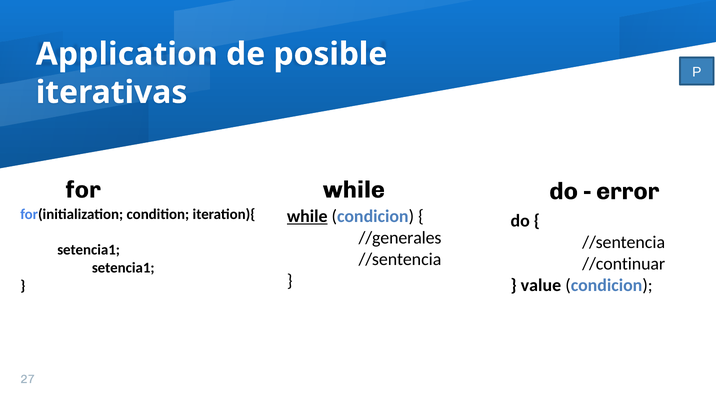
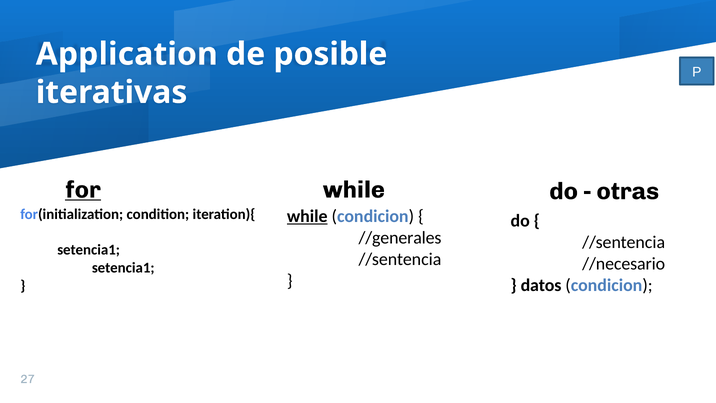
for underline: none -> present
error: error -> otras
//continuar: //continuar -> //necesario
value: value -> datos
